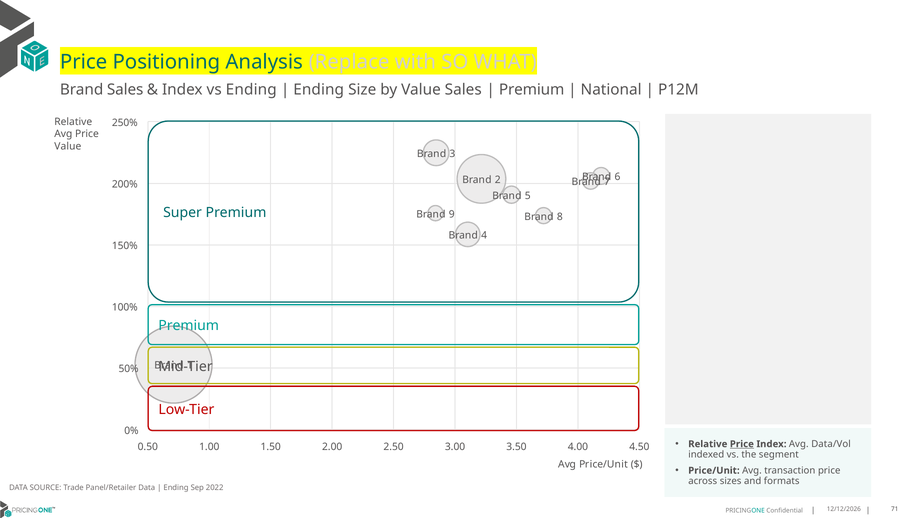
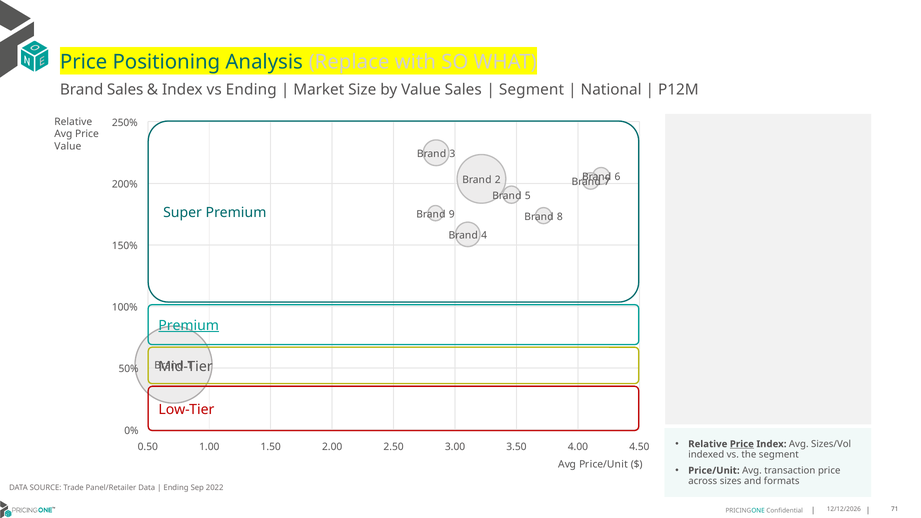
Ending at (319, 90): Ending -> Market
Premium at (532, 90): Premium -> Segment
Premium at (189, 326) underline: none -> present
Data/Vol: Data/Vol -> Sizes/Vol
